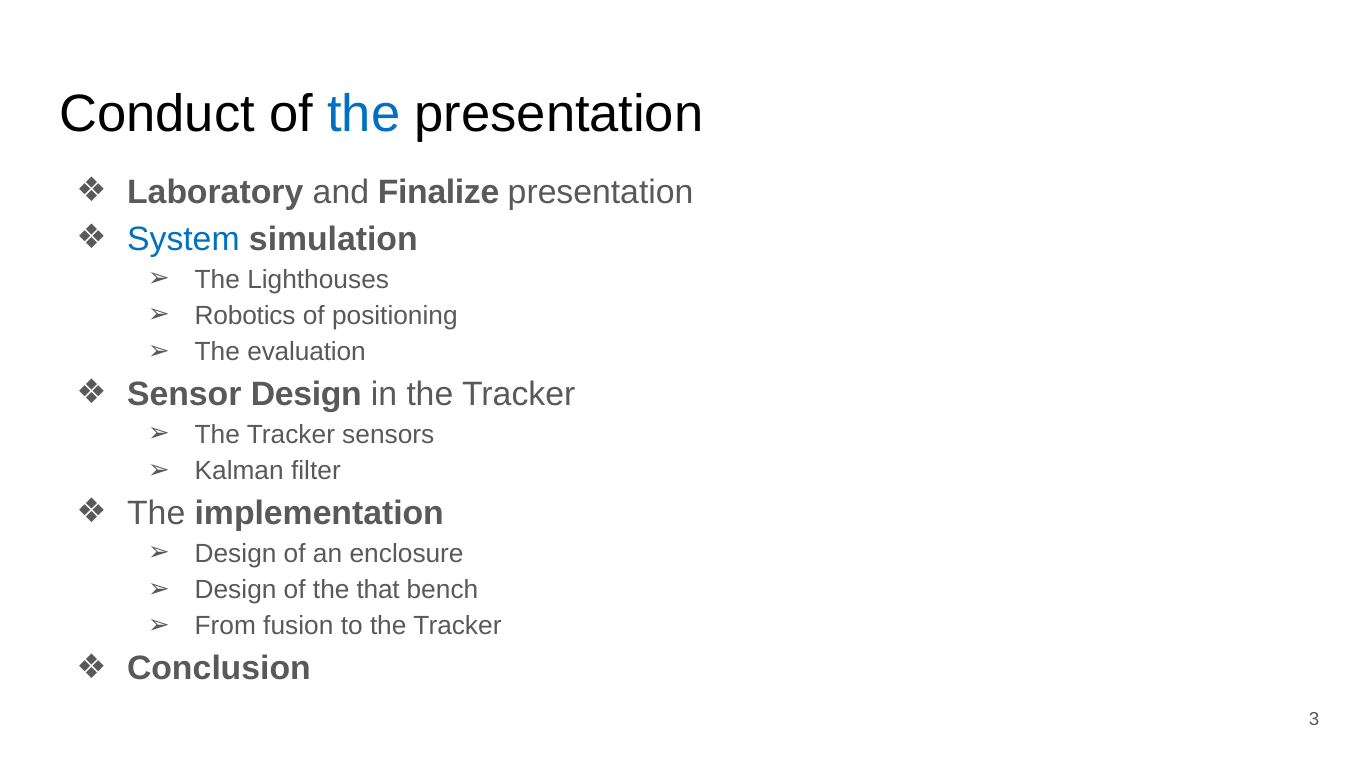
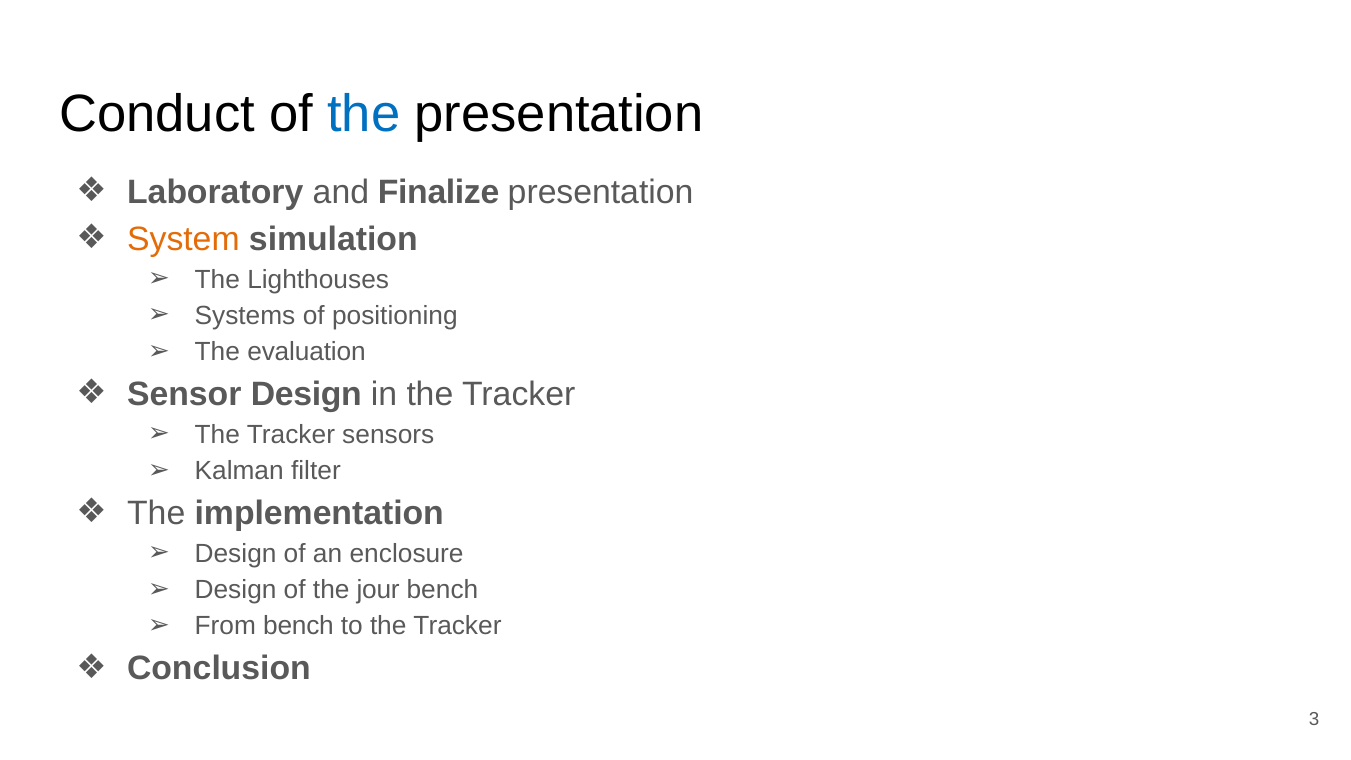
System colour: blue -> orange
Robotics: Robotics -> Systems
that: that -> jour
From fusion: fusion -> bench
